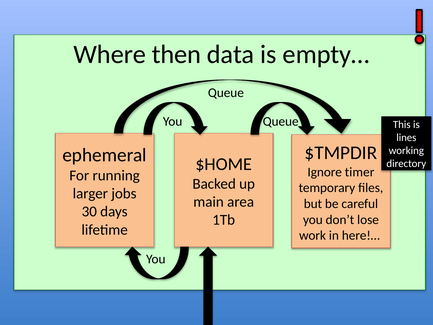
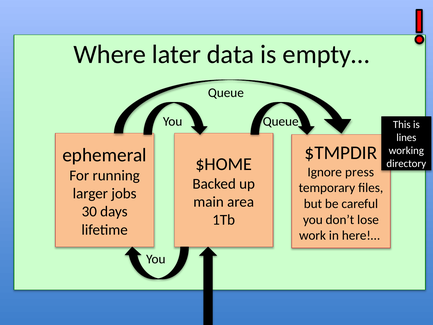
then: then -> later
timer: timer -> press
